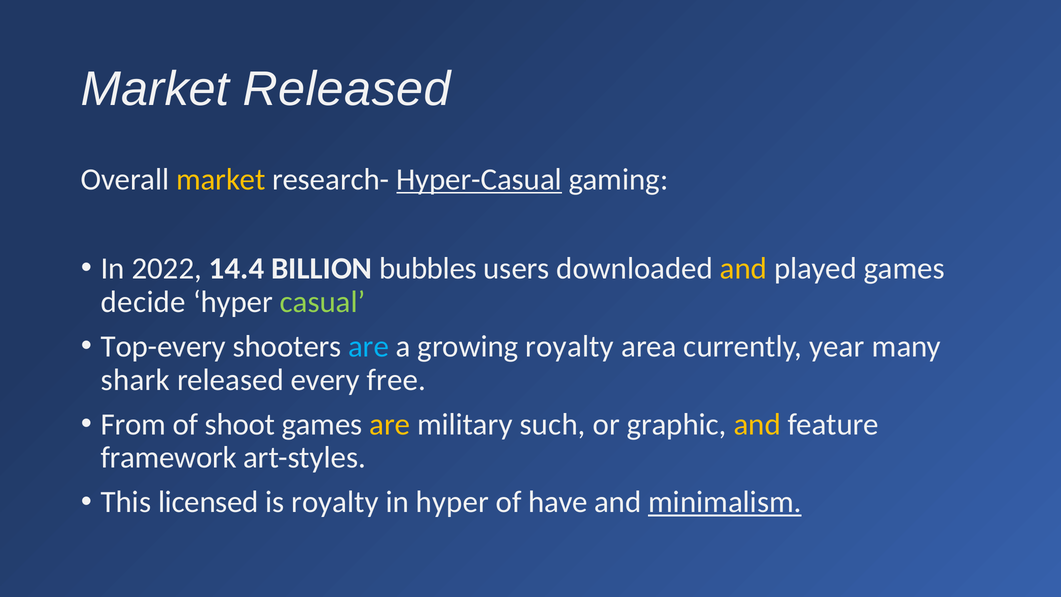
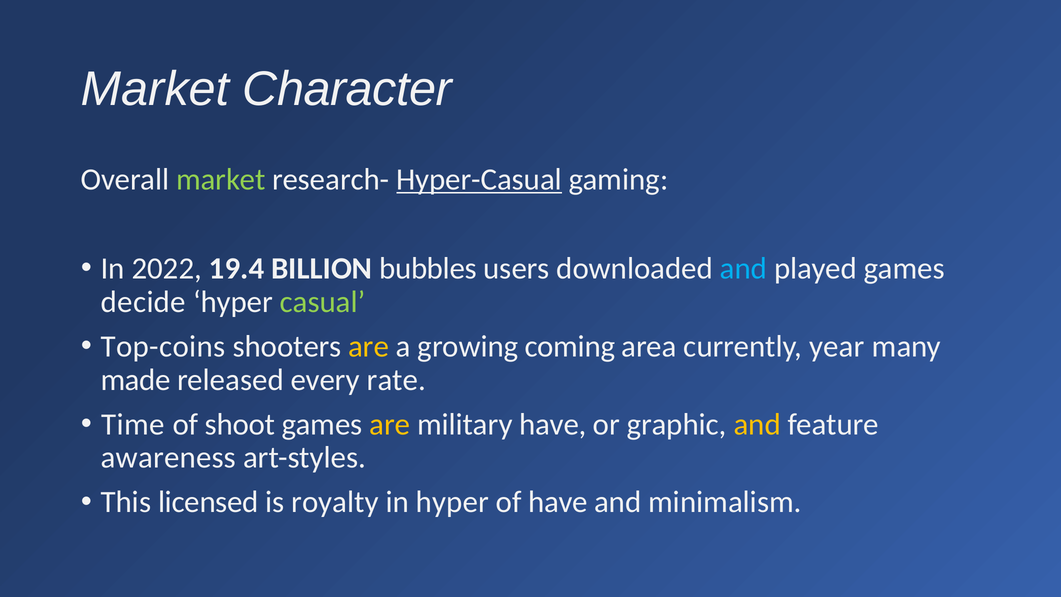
Market Released: Released -> Character
market at (221, 179) colour: yellow -> light green
14.4: 14.4 -> 19.4
and at (744, 268) colour: yellow -> light blue
Top-every: Top-every -> Top-coins
are at (369, 346) colour: light blue -> yellow
growing royalty: royalty -> coming
shark: shark -> made
free: free -> rate
From: From -> Time
military such: such -> have
framework: framework -> awareness
minimalism underline: present -> none
